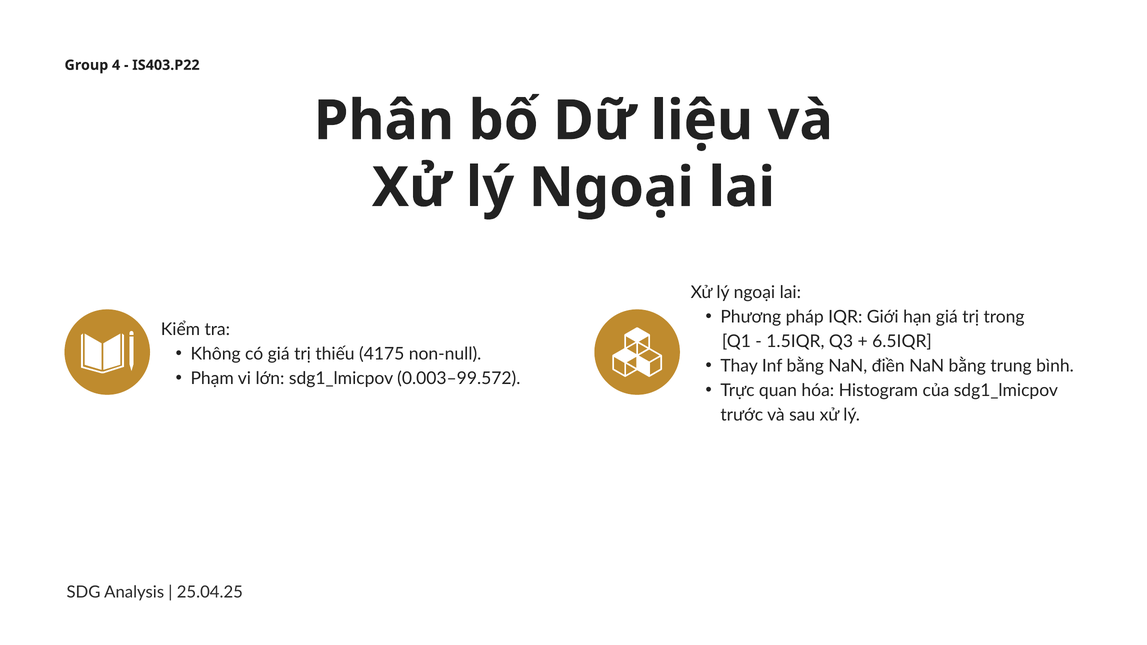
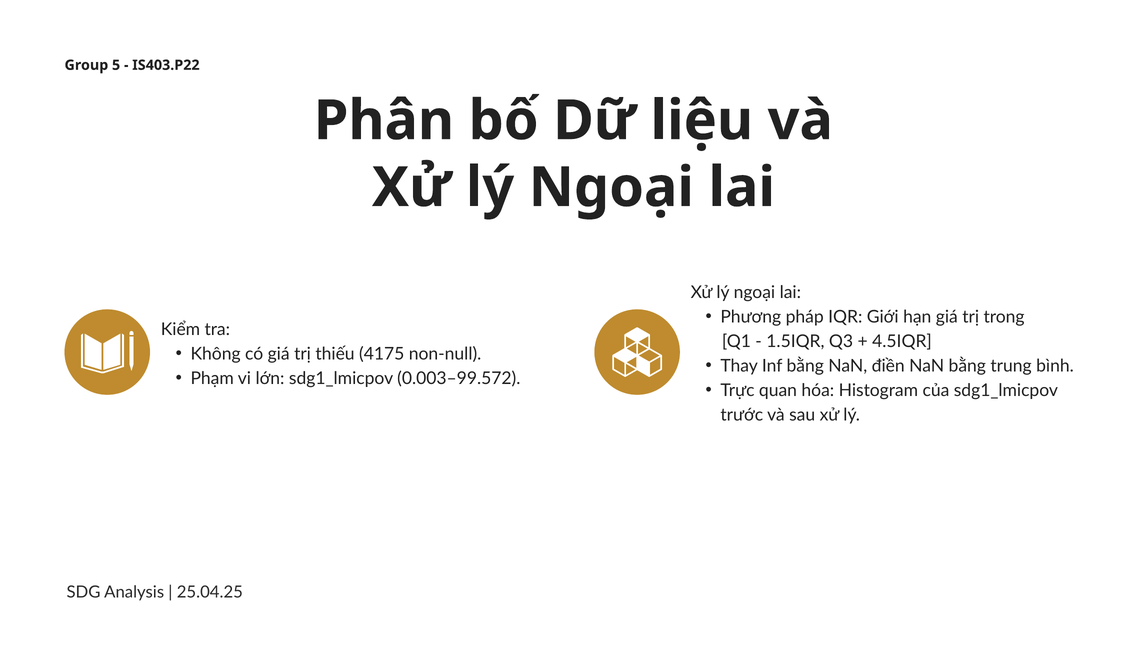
4: 4 -> 5
6.5IQR: 6.5IQR -> 4.5IQR
